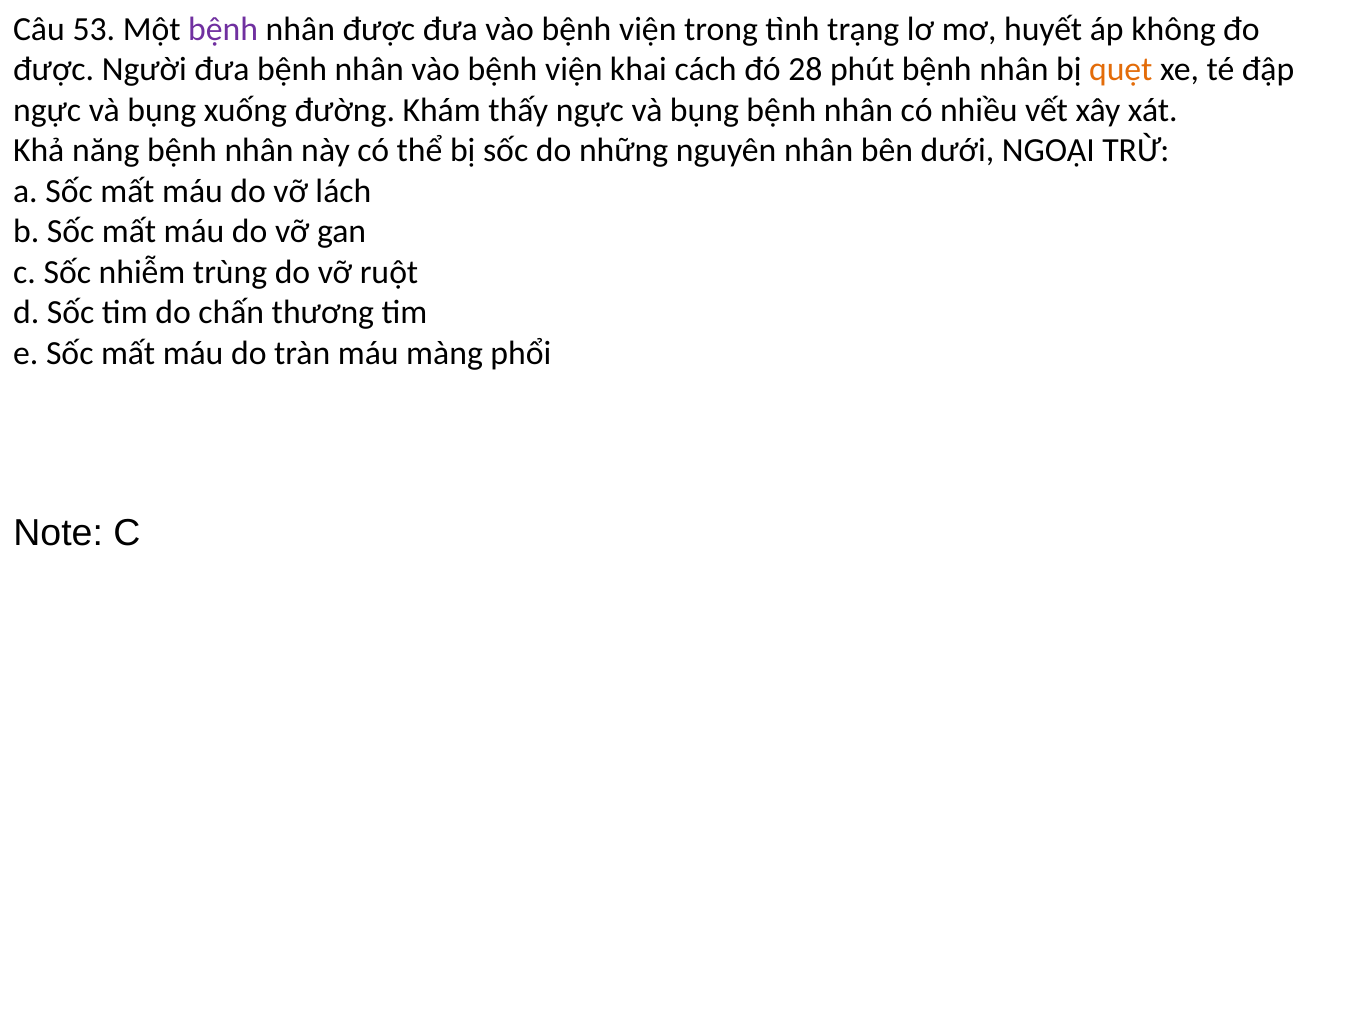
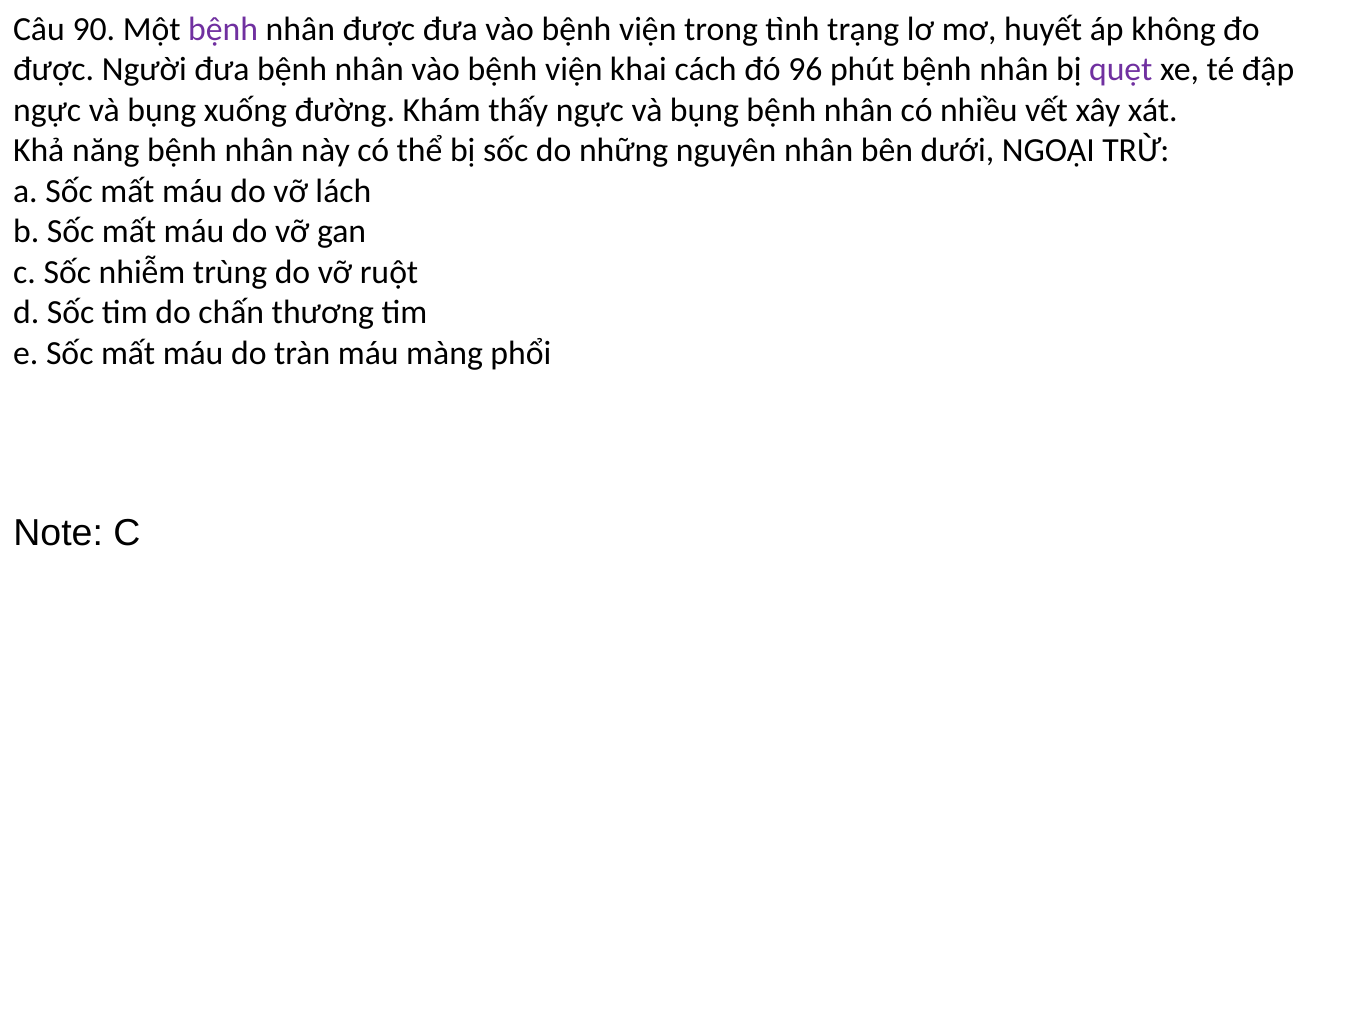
53: 53 -> 90
28: 28 -> 96
quẹt colour: orange -> purple
